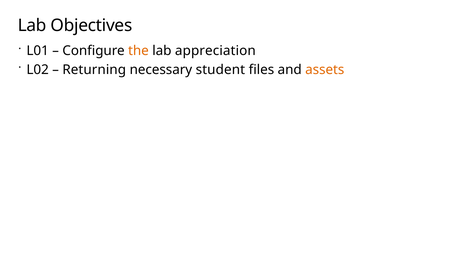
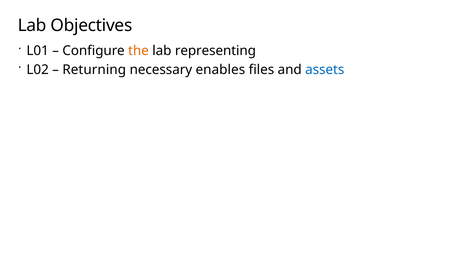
appreciation: appreciation -> representing
student: student -> enables
assets colour: orange -> blue
